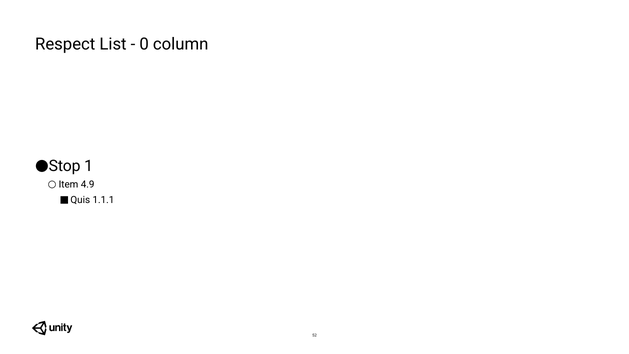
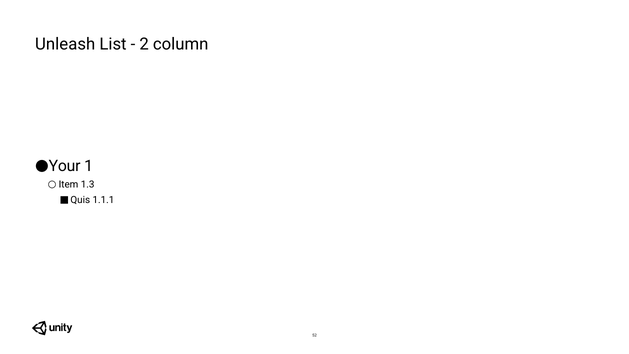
Respect: Respect -> Unleash
0: 0 -> 2
Stop: Stop -> Your
4.9: 4.9 -> 1.3
